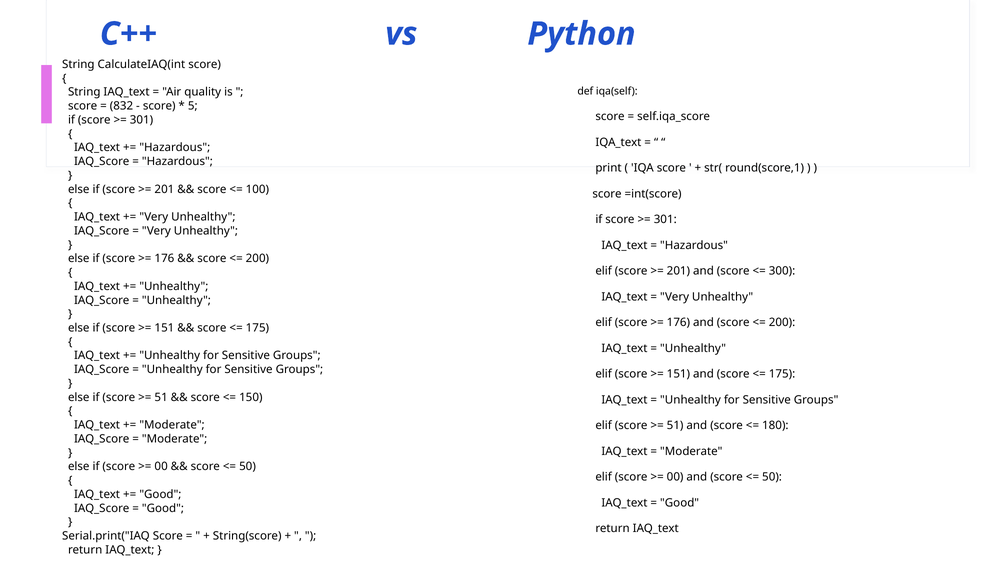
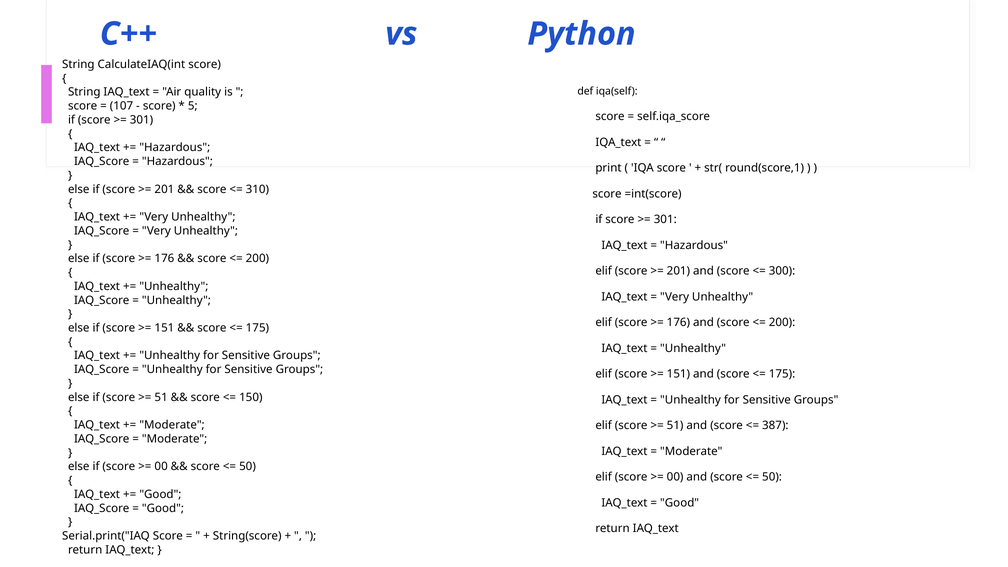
832: 832 -> 107
100: 100 -> 310
180: 180 -> 387
